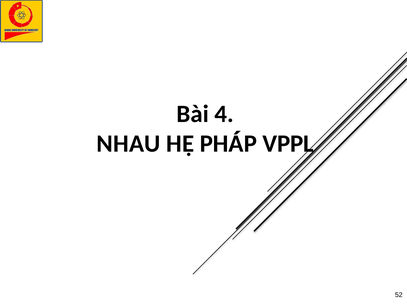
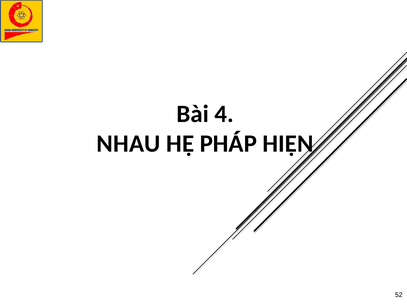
VPPL: VPPL -> HIỆN
